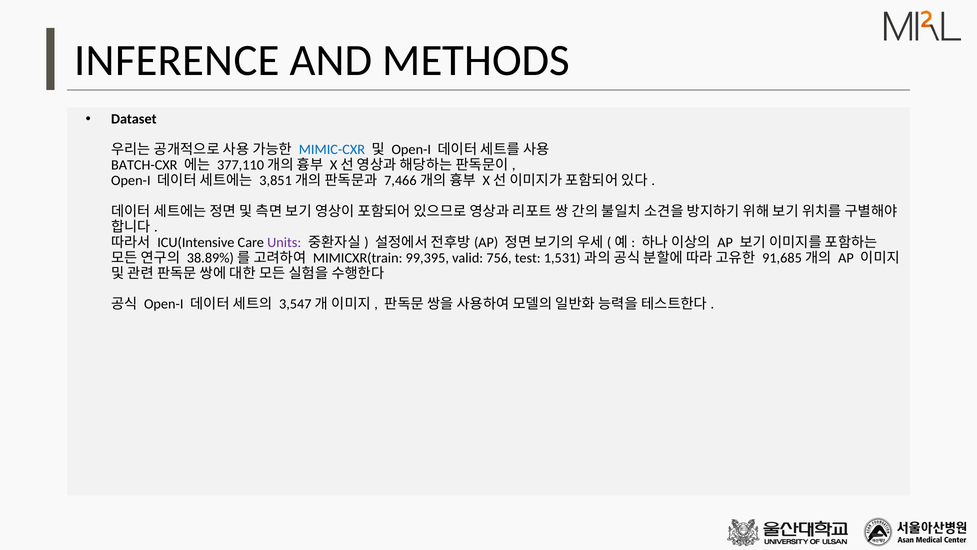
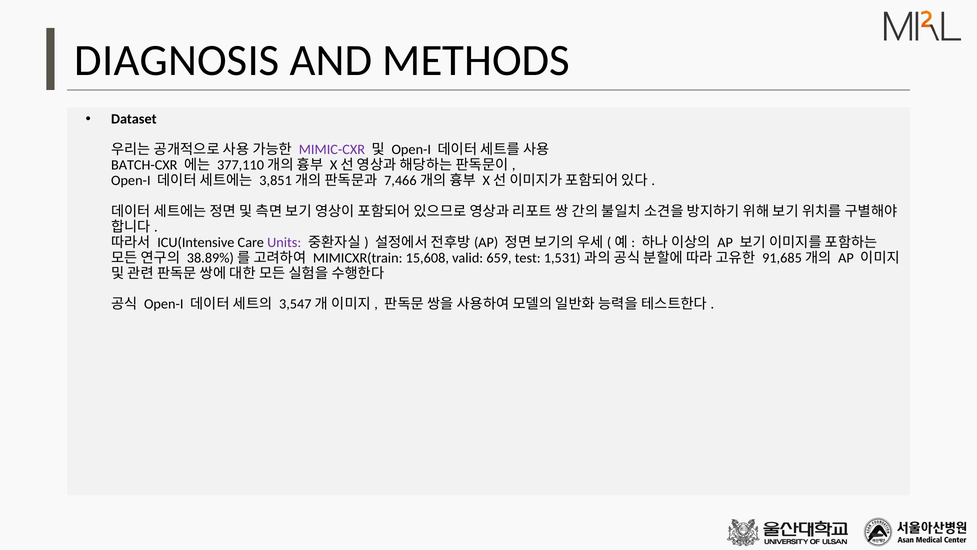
INFERENCE: INFERENCE -> DIAGNOSIS
MIMIC-CXR colour: blue -> purple
99,395: 99,395 -> 15,608
756: 756 -> 659
